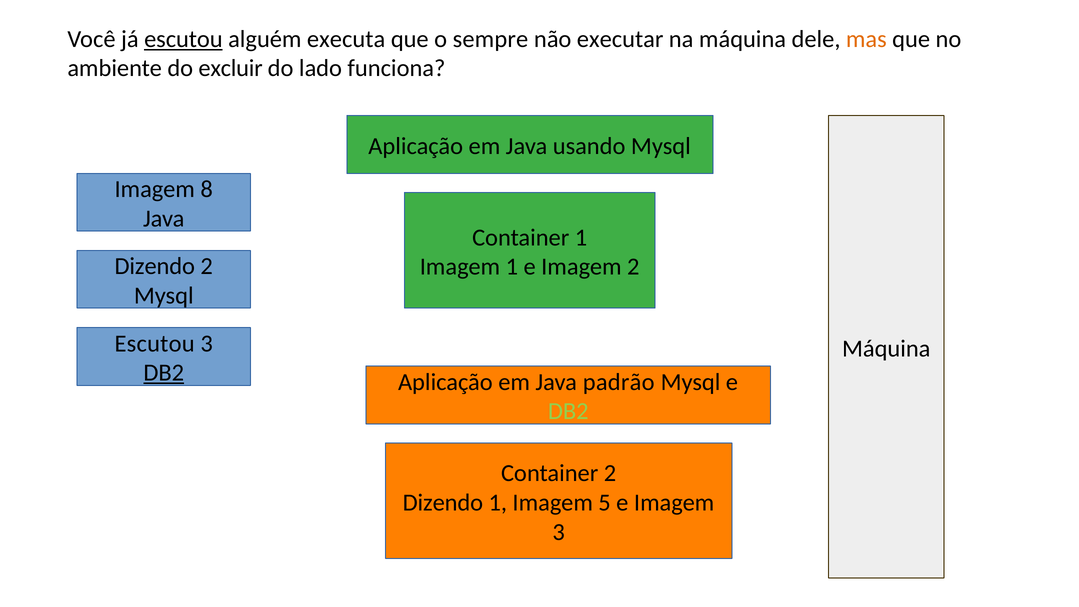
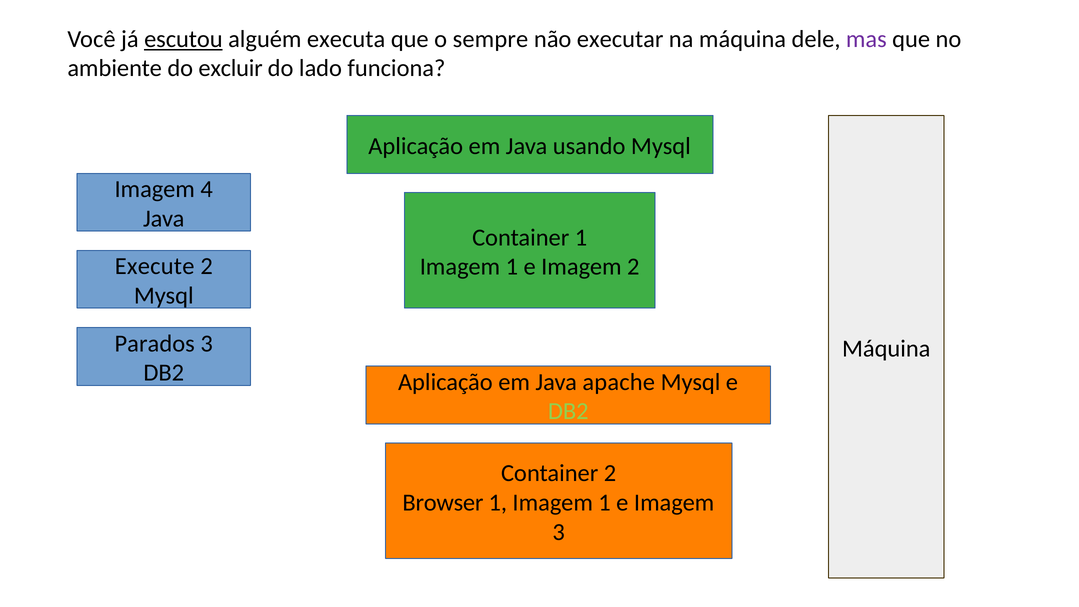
mas colour: orange -> purple
8: 8 -> 4
Dizendo at (155, 266): Dizendo -> Execute
Escutou at (155, 344): Escutou -> Parados
DB2 at (164, 373) underline: present -> none
padrão: padrão -> apache
Dizendo at (443, 503): Dizendo -> Browser
5 at (605, 503): 5 -> 1
